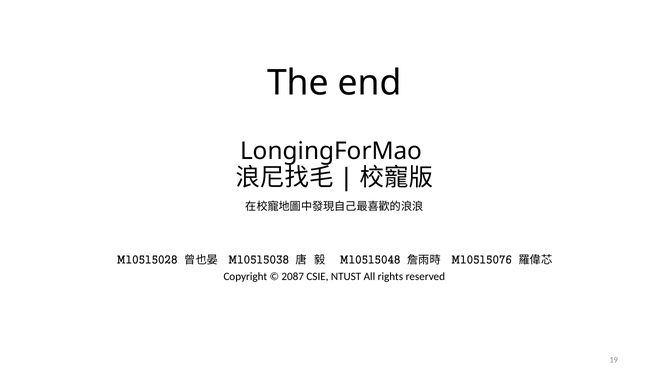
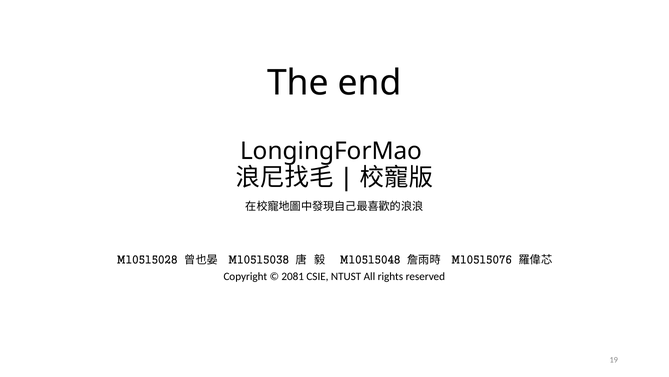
2087: 2087 -> 2081
